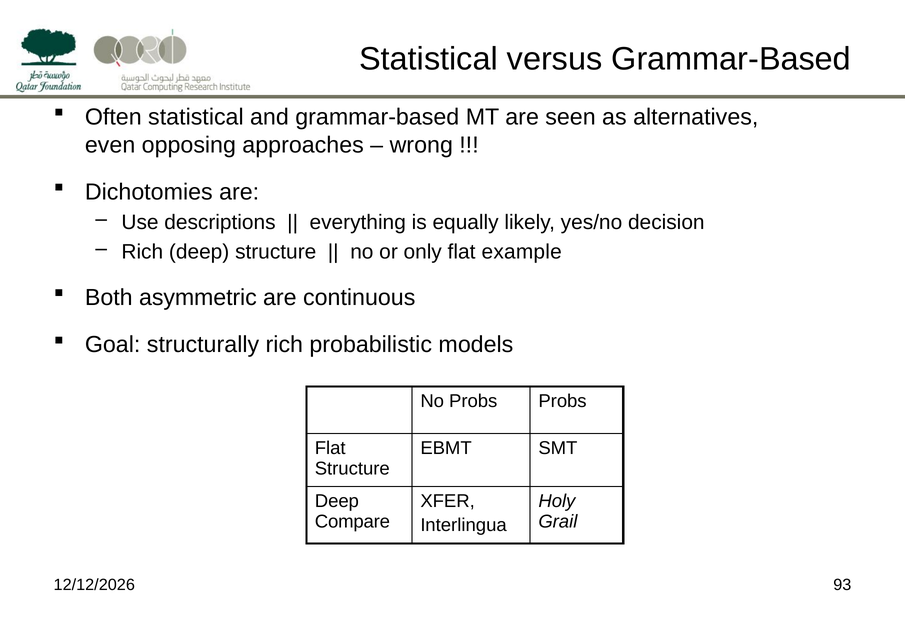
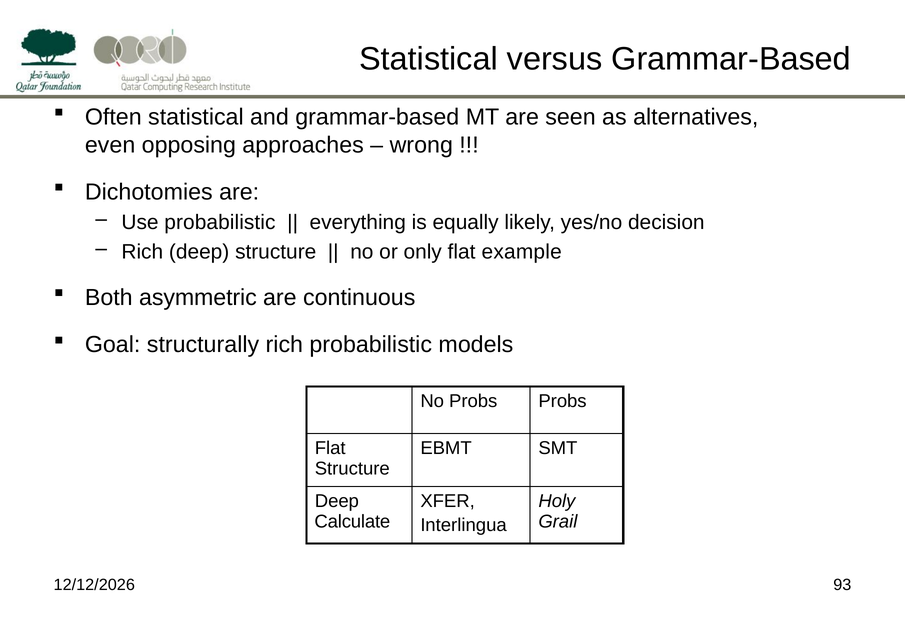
Use descriptions: descriptions -> probabilistic
Compare: Compare -> Calculate
